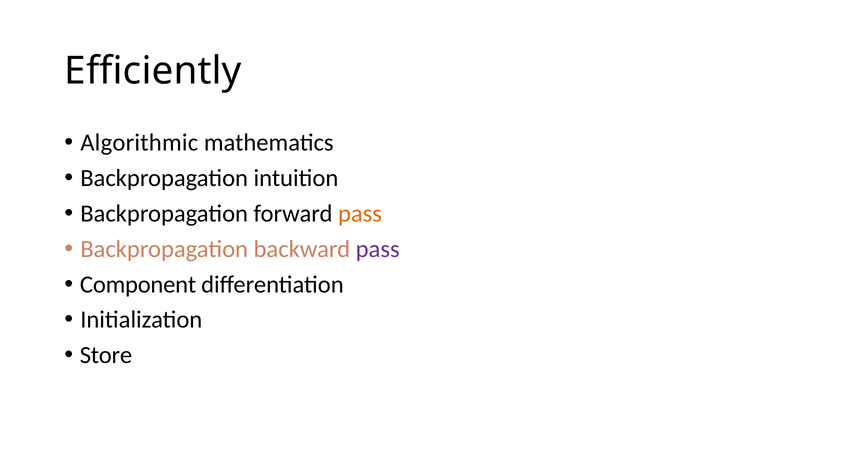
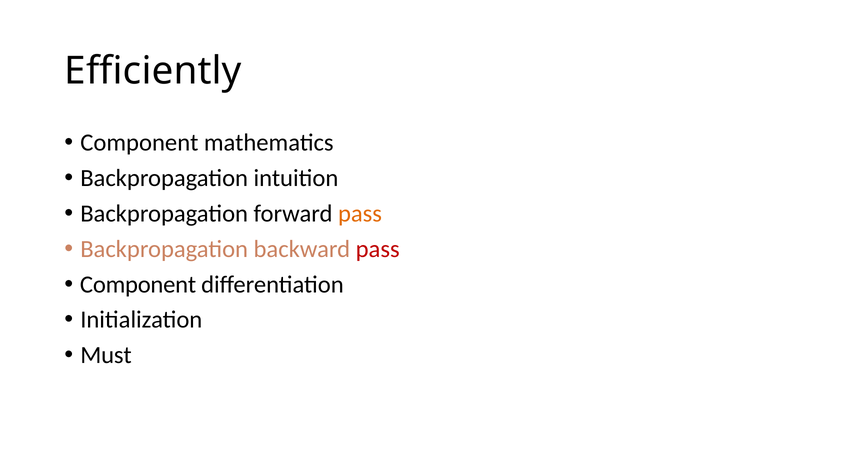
Algorithmic at (139, 143): Algorithmic -> Component
pass at (378, 249) colour: purple -> red
Store: Store -> Must
